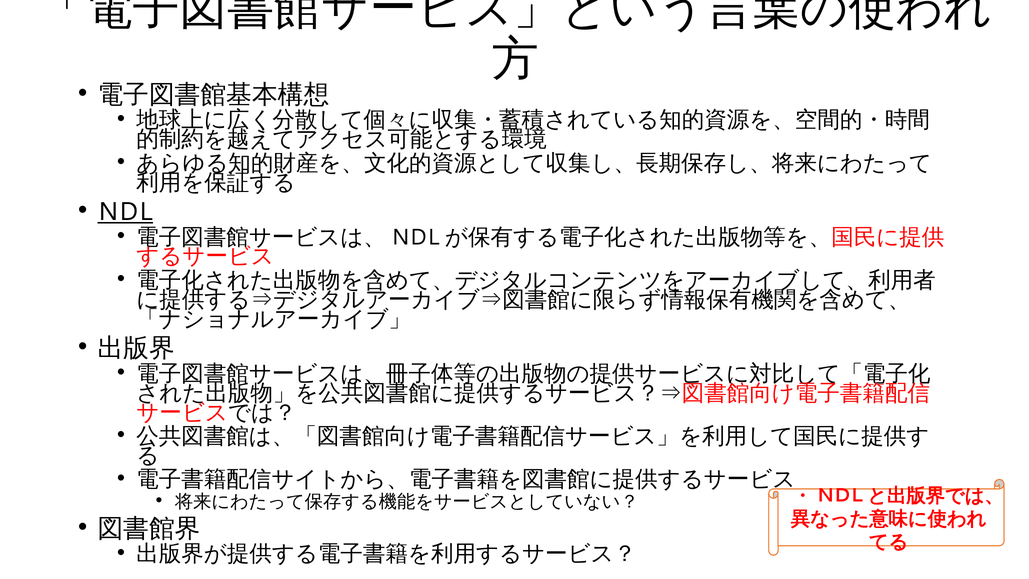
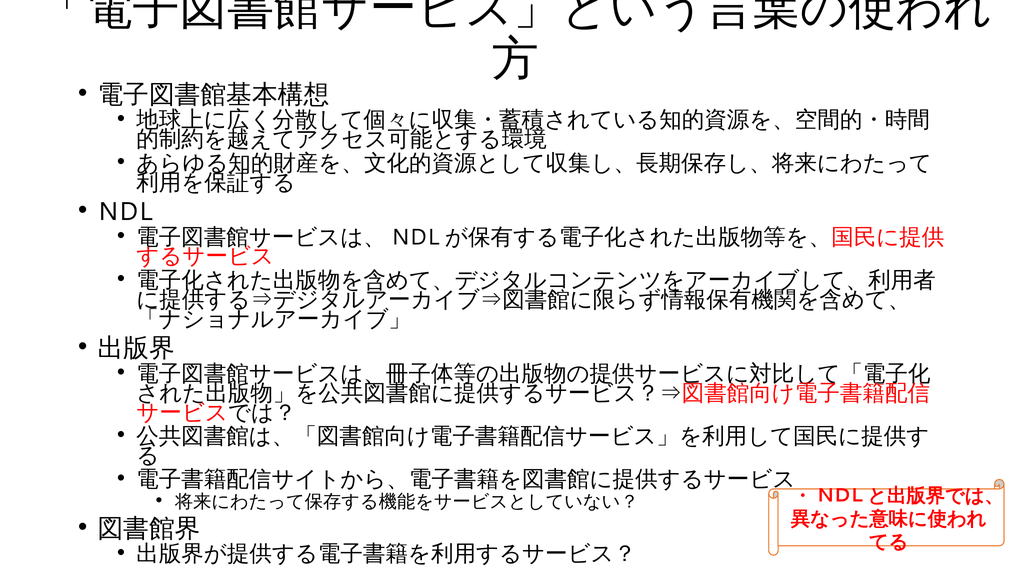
NDL underline: present -> none
